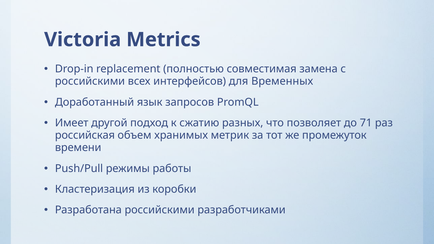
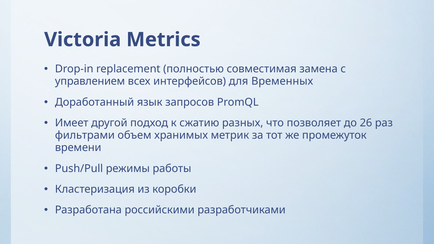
российскими at (90, 81): российскими -> управлением
71: 71 -> 26
российская: российская -> фильтрами
